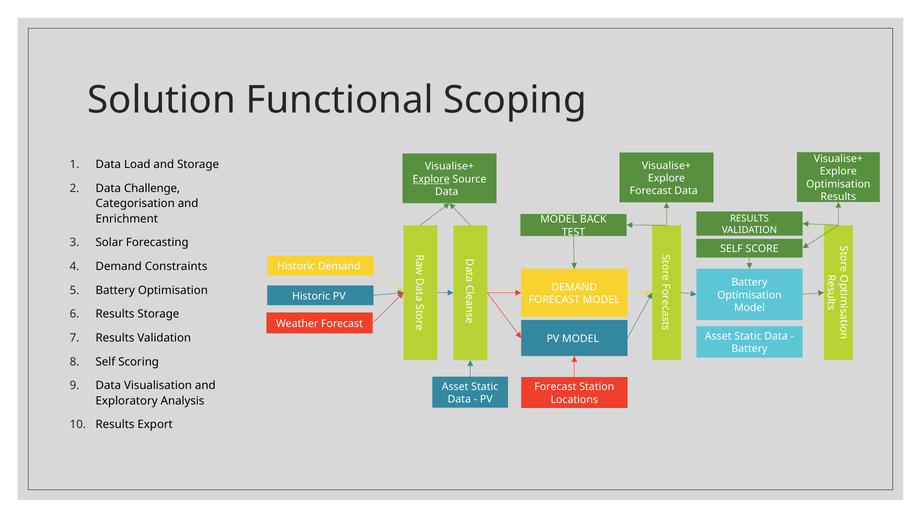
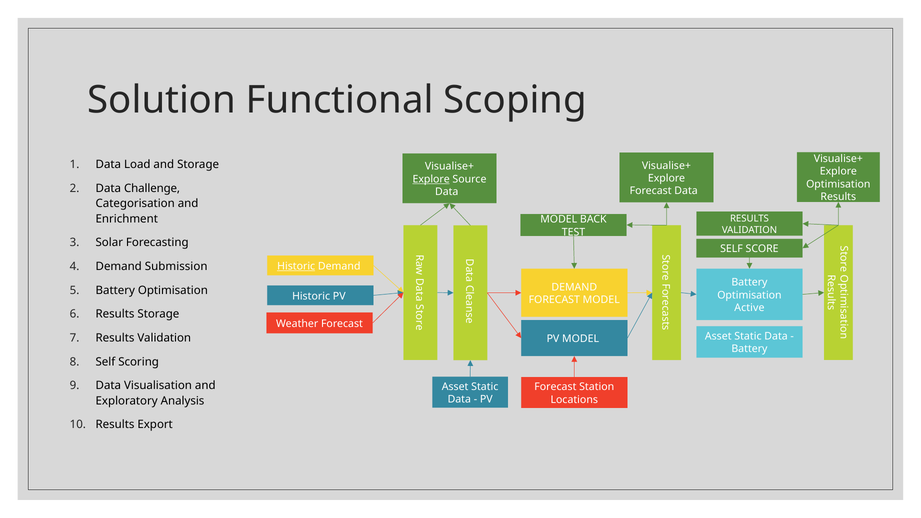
Constraints: Constraints -> Submission
Historic at (296, 266) underline: none -> present
Model at (750, 308): Model -> Active
